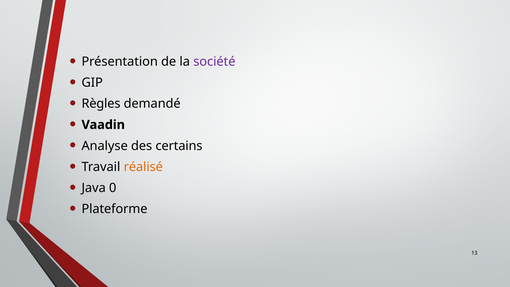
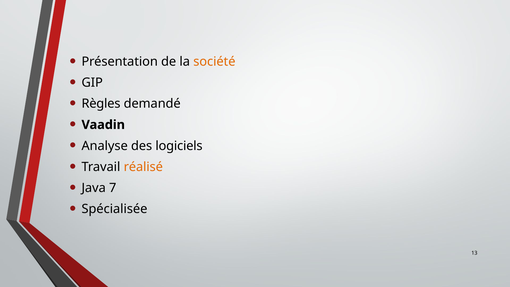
société colour: purple -> orange
certains: certains -> logiciels
0: 0 -> 7
Plateforme: Plateforme -> Spécialisée
